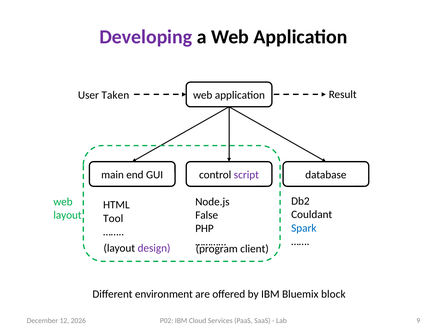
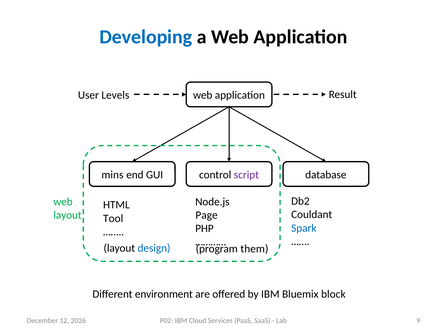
Developing colour: purple -> blue
Taken: Taken -> Levels
main: main -> mins
False: False -> Page
design colour: purple -> blue
client: client -> them
